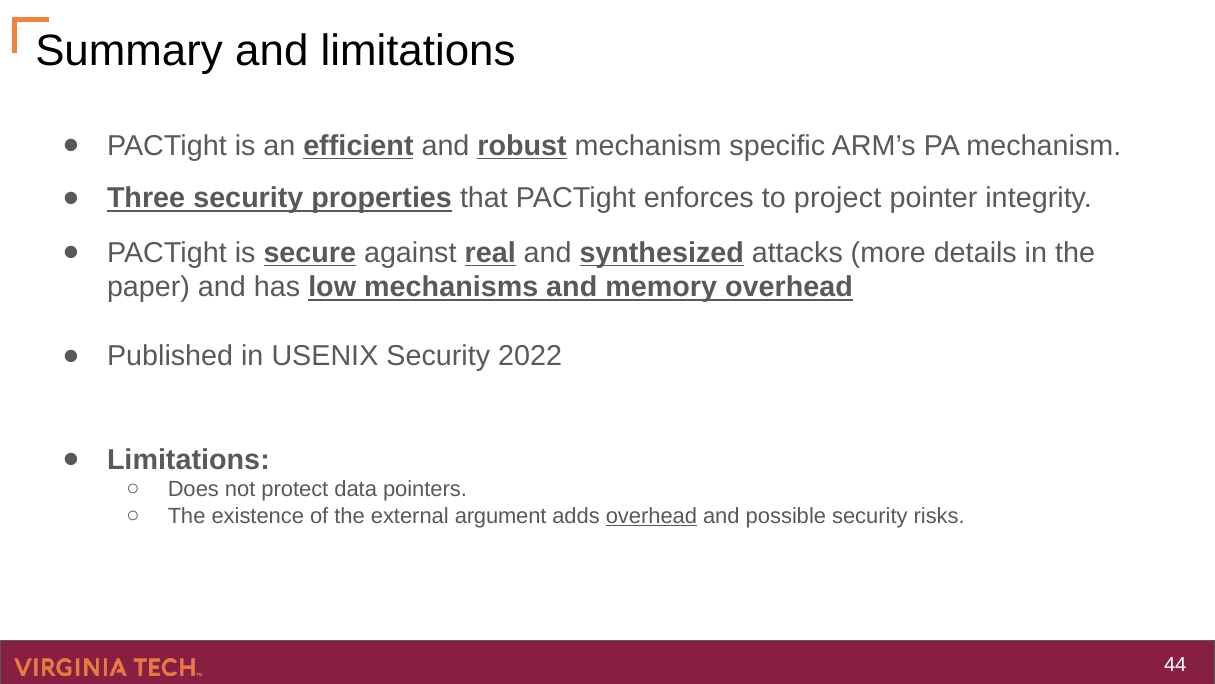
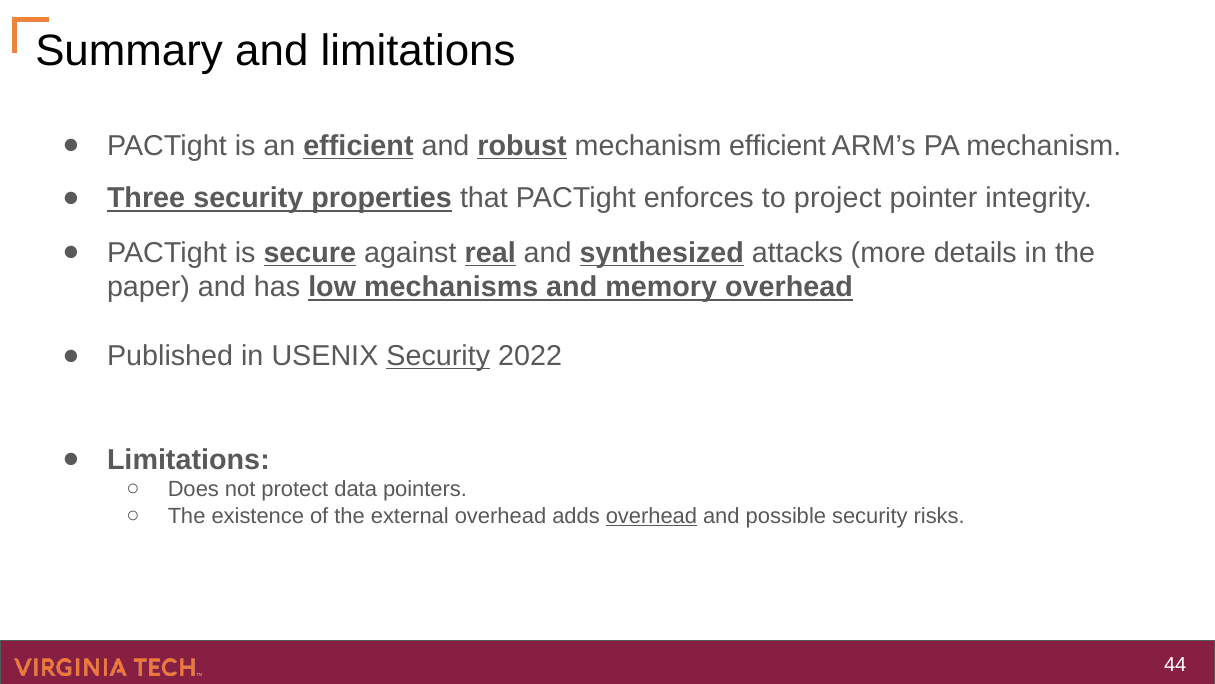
mechanism specific: specific -> efficient
Security at (438, 356) underline: none -> present
external argument: argument -> overhead
